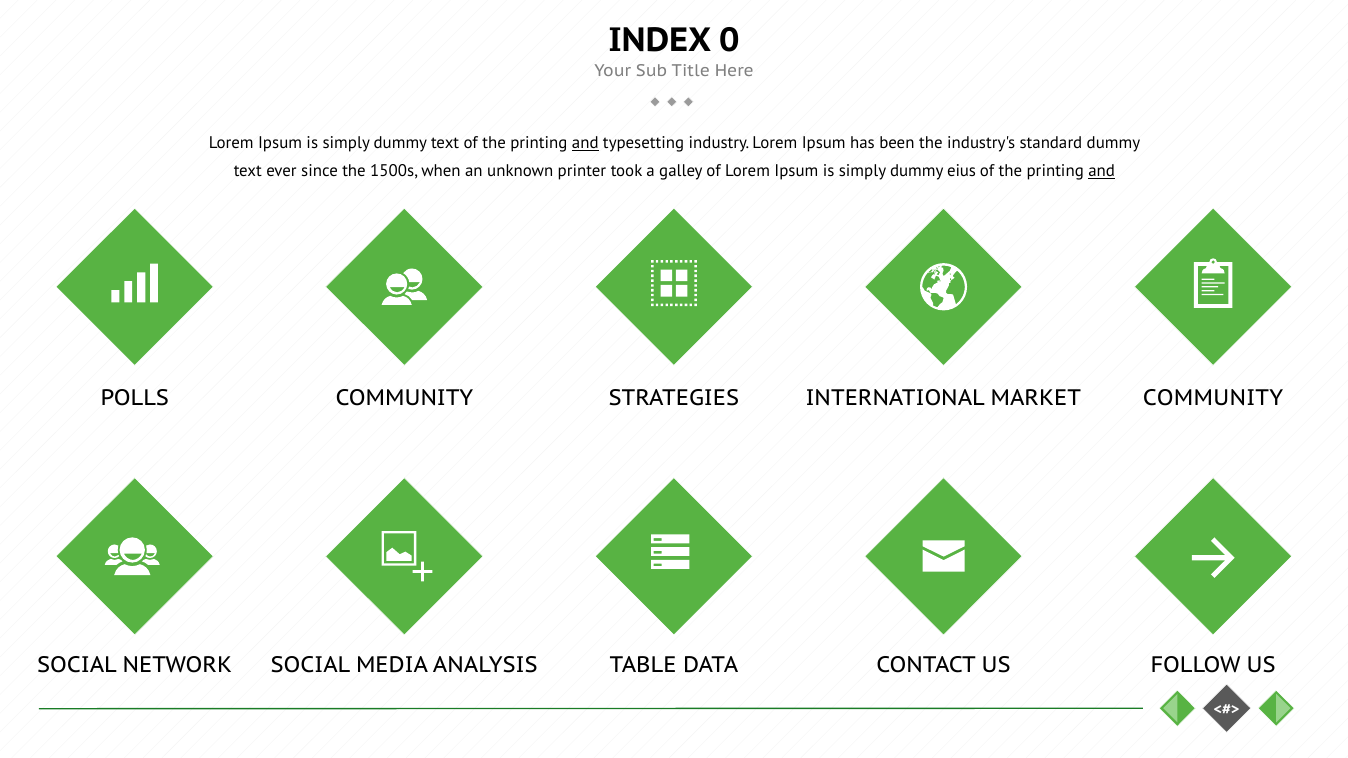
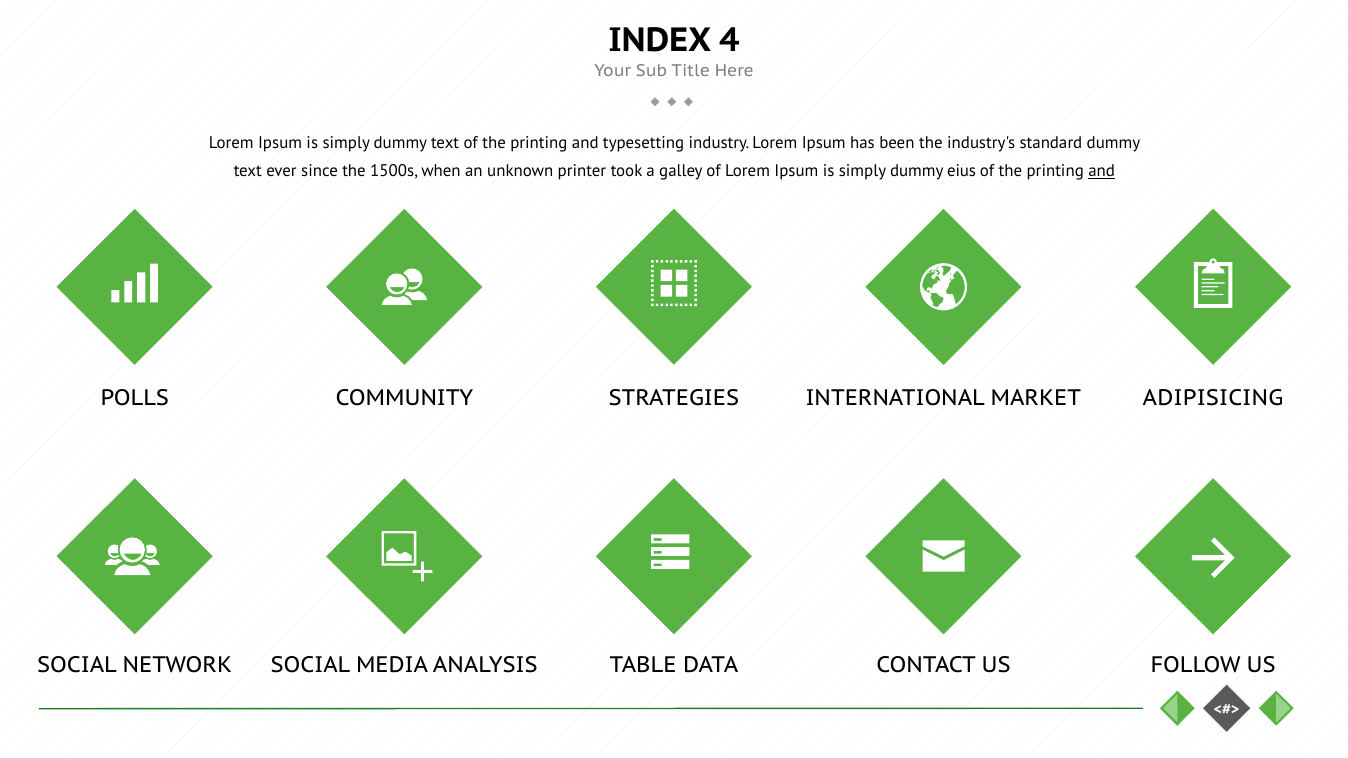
0: 0 -> 4
and at (585, 143) underline: present -> none
MARKET COMMUNITY: COMMUNITY -> ADIPISICING
